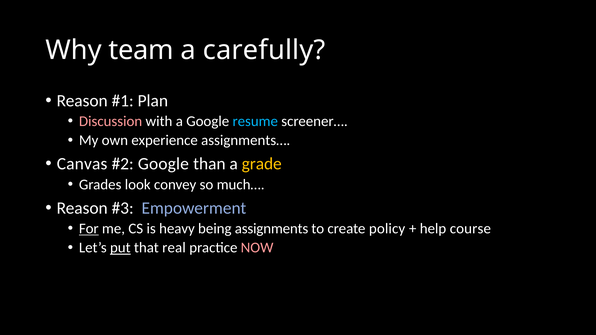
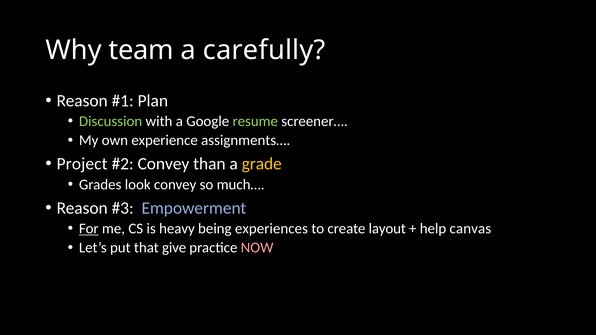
Discussion colour: pink -> light green
resume colour: light blue -> light green
Canvas: Canvas -> Project
Google at (163, 164): Google -> Convey
assignments: assignments -> experiences
policy: policy -> layout
course: course -> canvas
put underline: present -> none
real: real -> give
